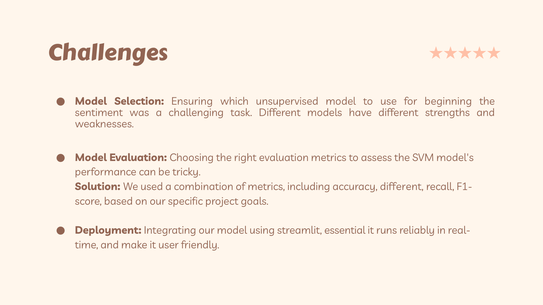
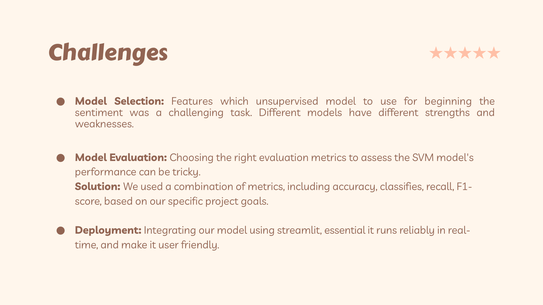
Ensuring: Ensuring -> Features
accuracy different: different -> classifies
